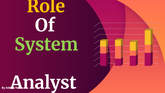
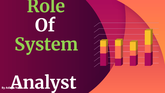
Role colour: yellow -> light green
